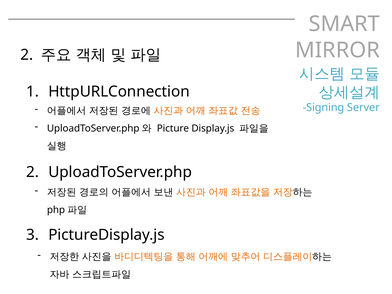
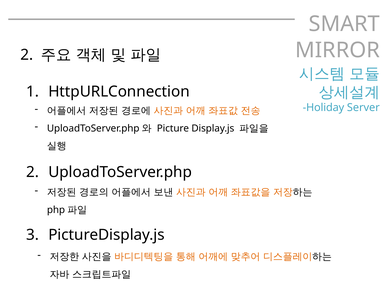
Signing: Signing -> Holiday
